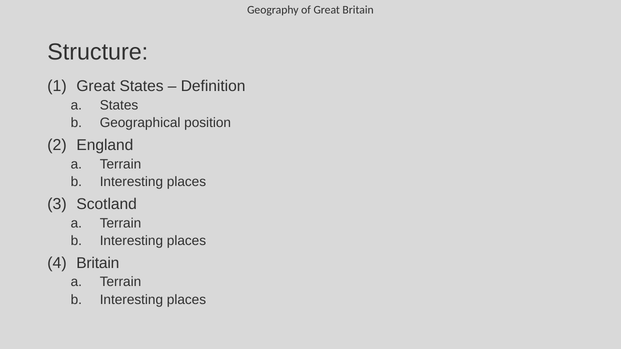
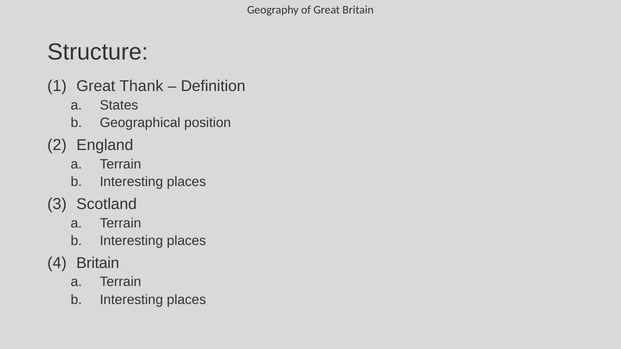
Great States: States -> Thank
